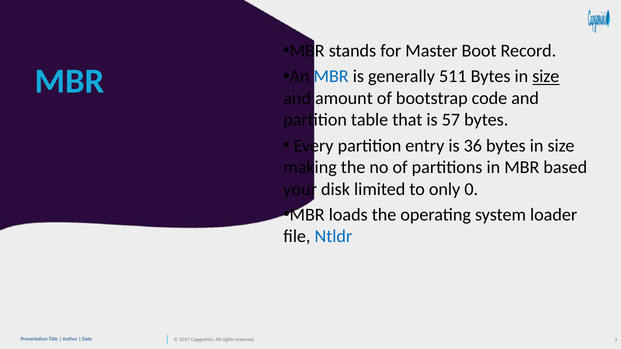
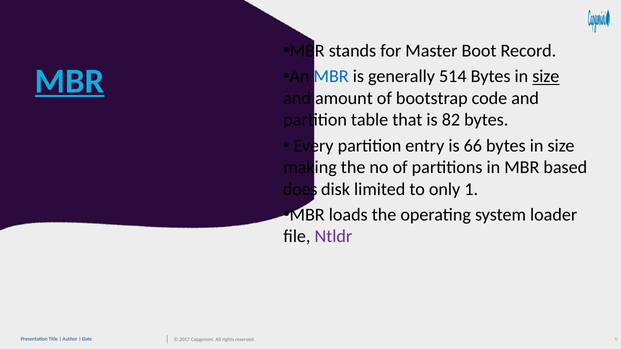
MBR at (70, 81) underline: none -> present
511: 511 -> 514
57: 57 -> 82
36: 36 -> 66
your: your -> does
0: 0 -> 1
Ntldr colour: blue -> purple
